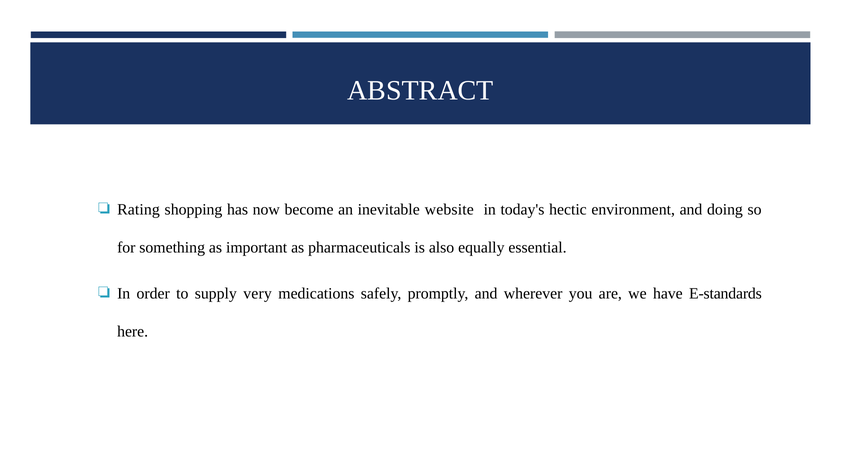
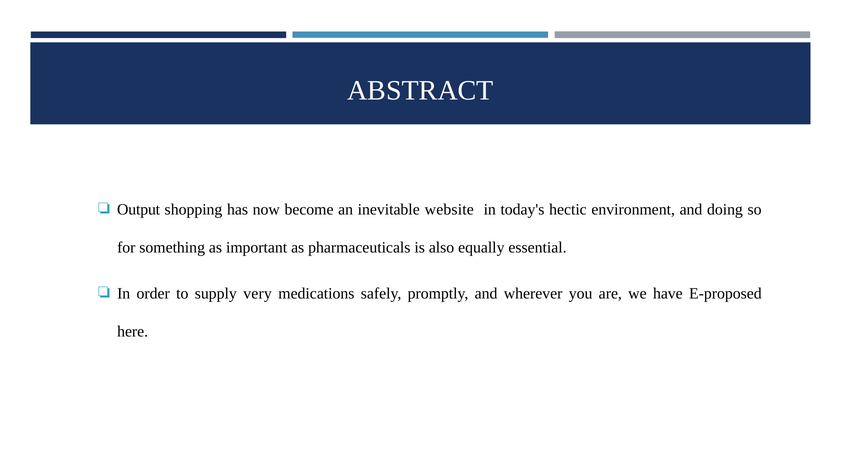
Rating: Rating -> Output
E-standards: E-standards -> E-proposed
